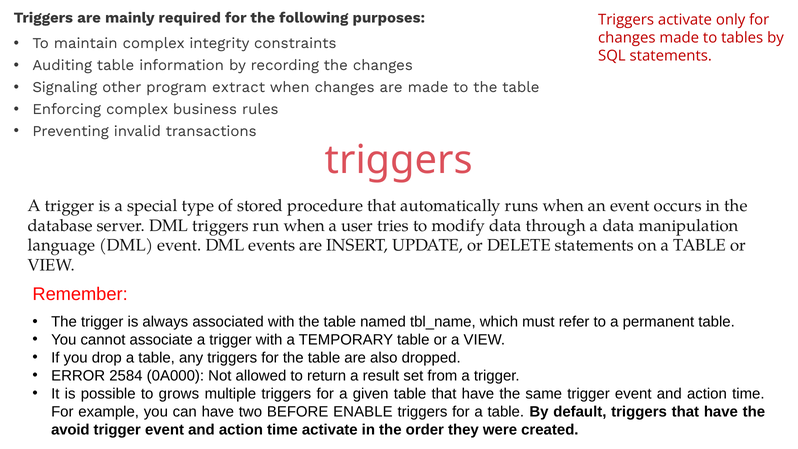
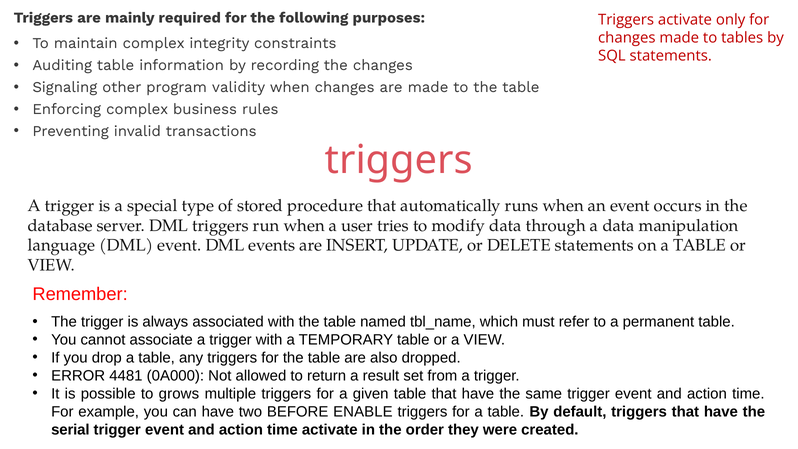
extract: extract -> validity
2584: 2584 -> 4481
avoid: avoid -> serial
